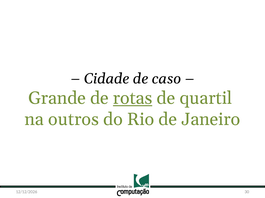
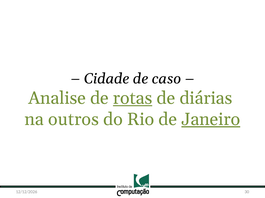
Grande: Grande -> Analise
quartil: quartil -> diárias
Janeiro underline: none -> present
